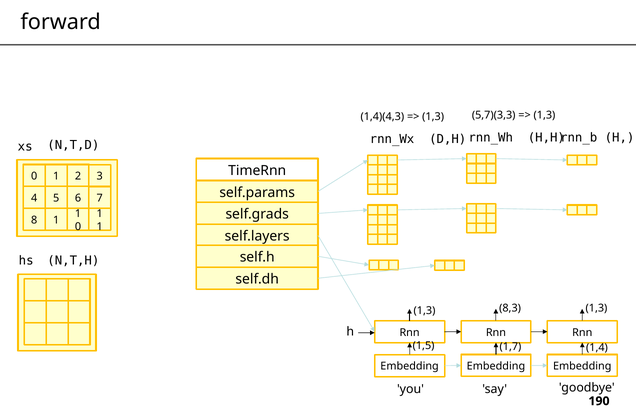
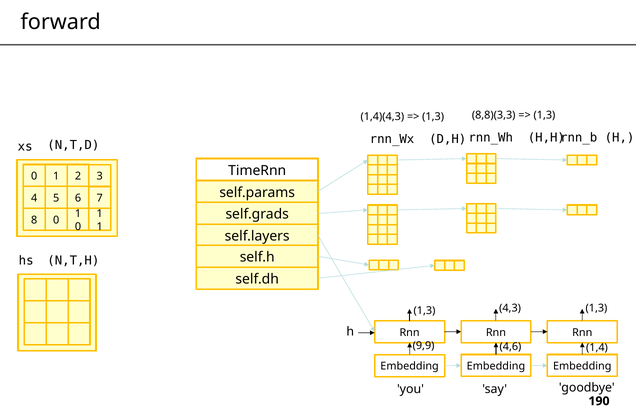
5,7)(3,3: 5,7)(3,3 -> 8,8)(3,3
8 1: 1 -> 0
8,3: 8,3 -> 4,3
1,5: 1,5 -> 9,9
1,7: 1,7 -> 4,6
